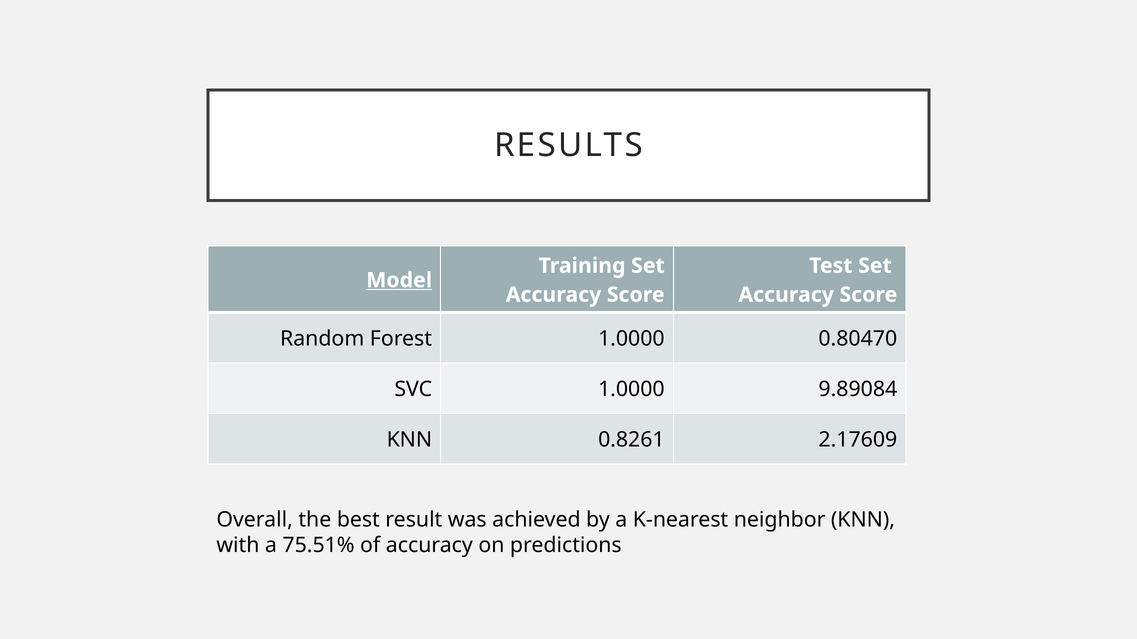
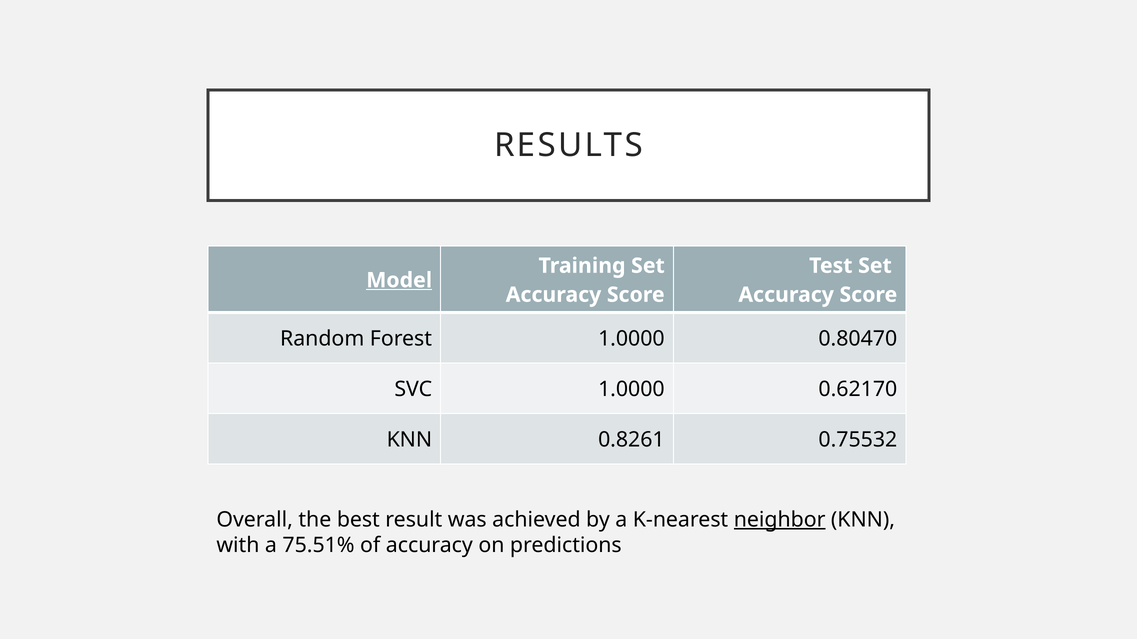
9.89084: 9.89084 -> 0.62170
2.17609: 2.17609 -> 0.75532
neighbor underline: none -> present
